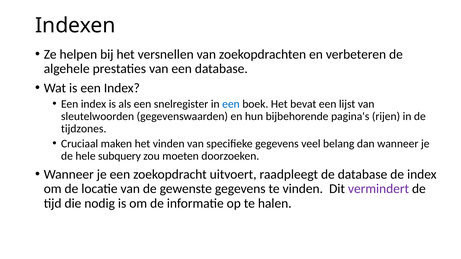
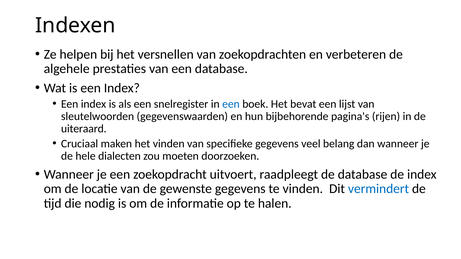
tijdzones: tijdzones -> uiteraard
subquery: subquery -> dialecten
vermindert colour: purple -> blue
